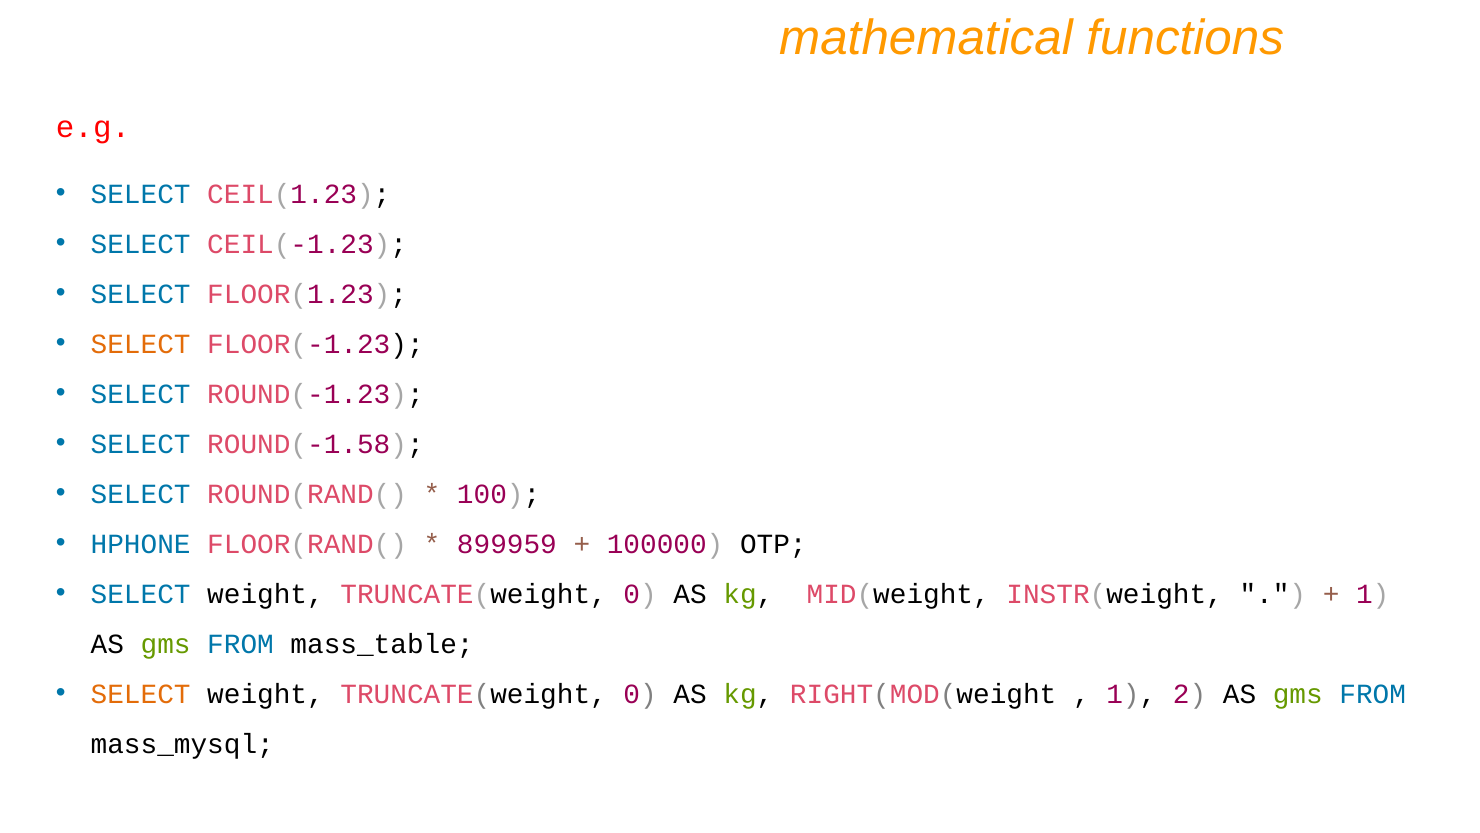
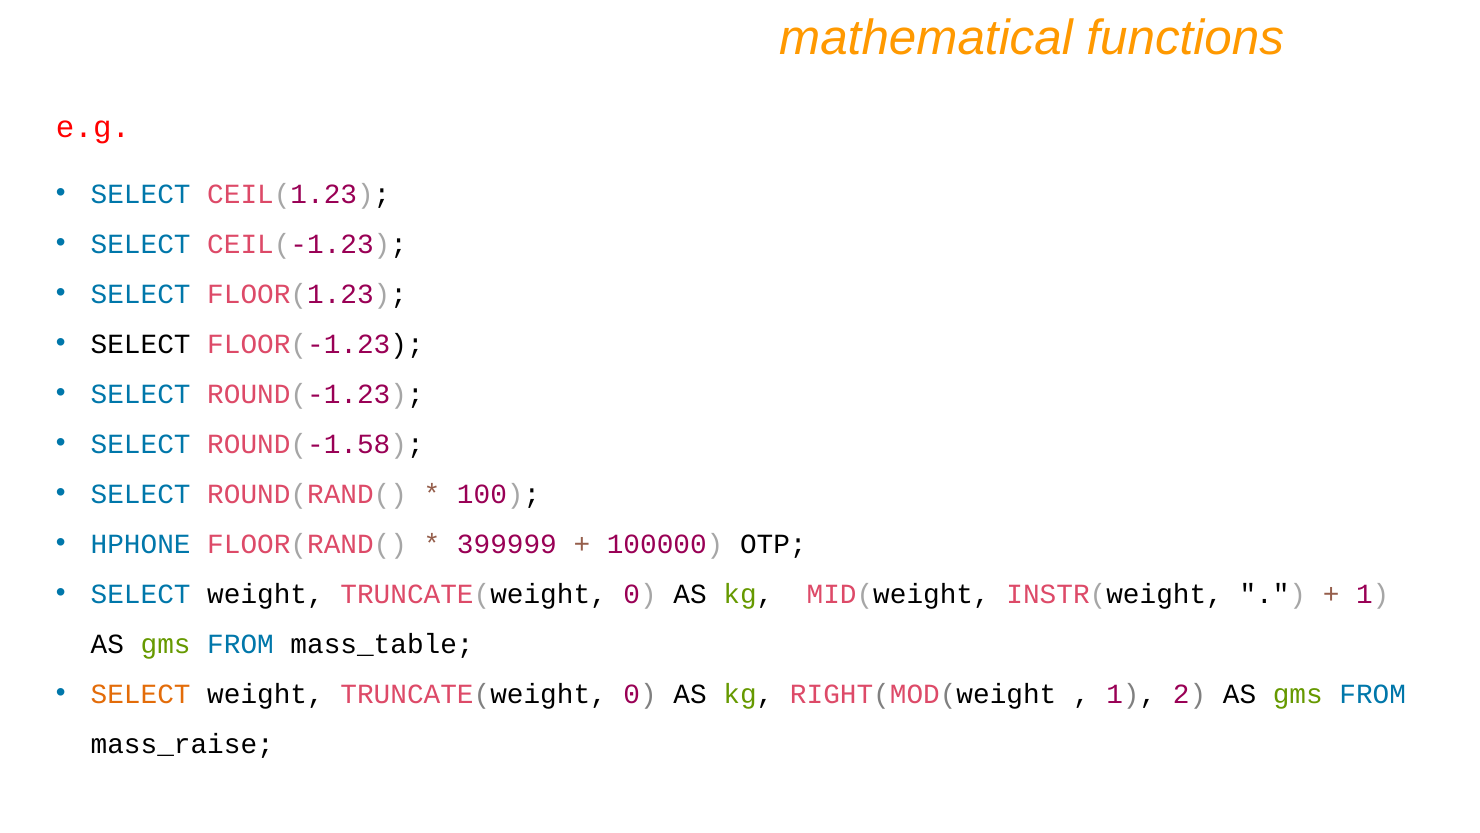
SELECT at (141, 344) colour: orange -> black
899959: 899959 -> 399999
mass_mysql: mass_mysql -> mass_raise
